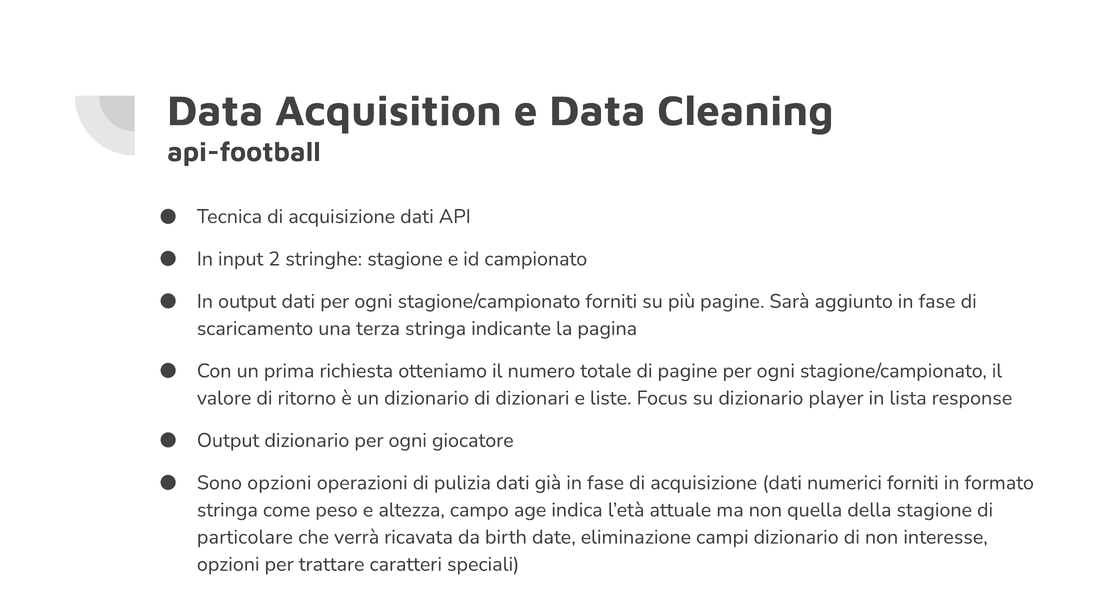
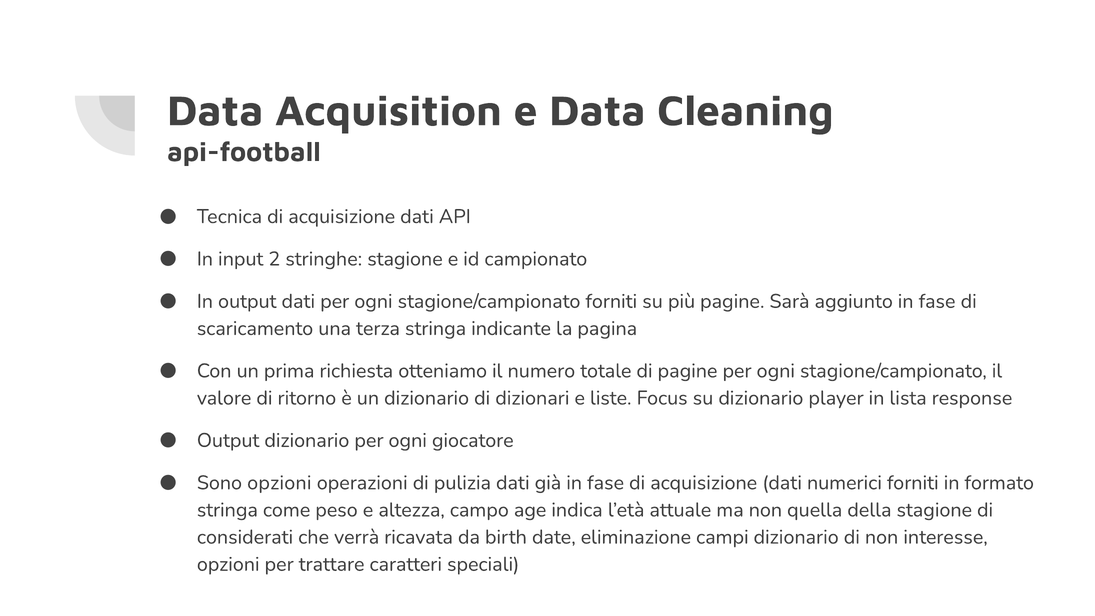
particolare: particolare -> considerati
